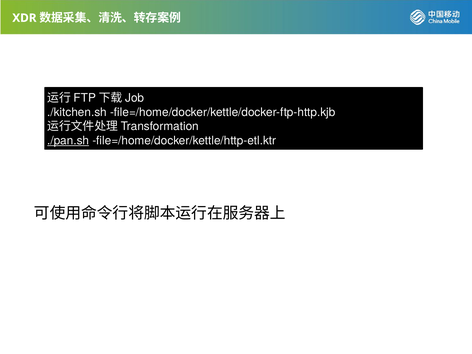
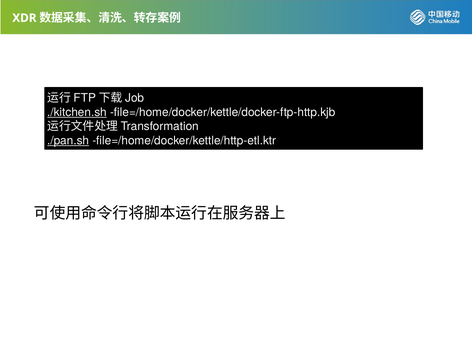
./kitchen.sh underline: none -> present
